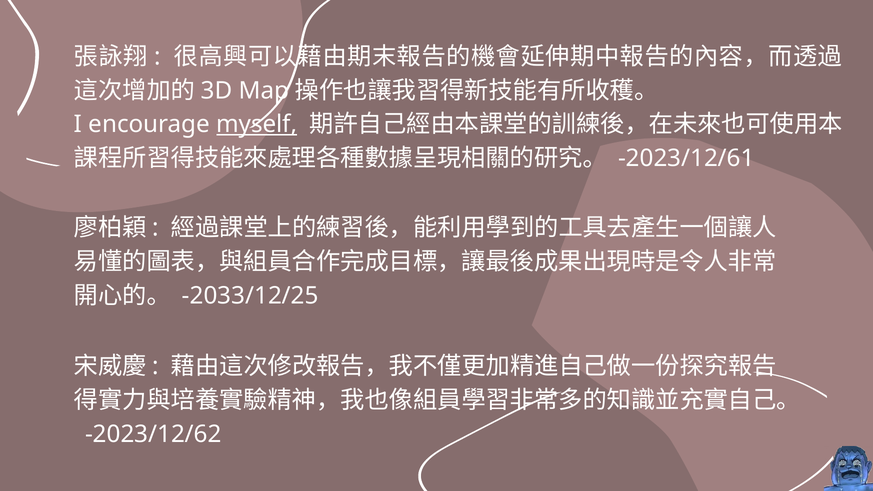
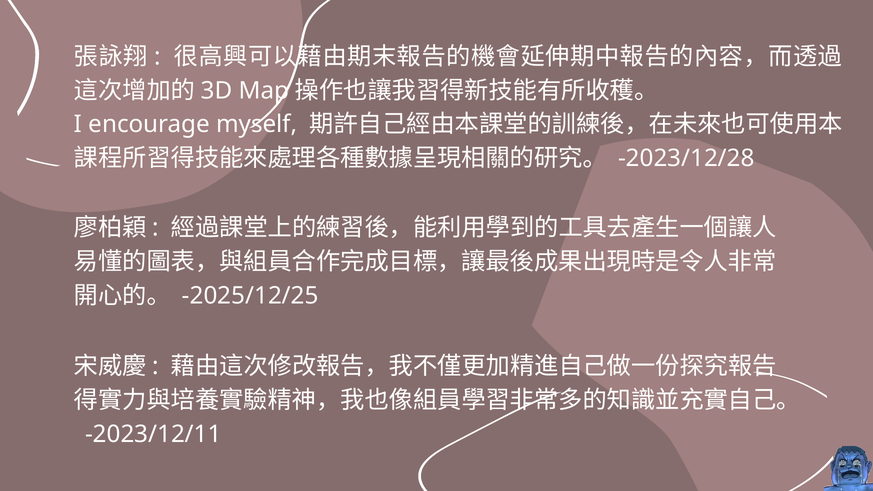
myself underline: present -> none
-2023/12/61: -2023/12/61 -> -2023/12/28
-2033/12/25: -2033/12/25 -> -2025/12/25
-2023/12/62: -2023/12/62 -> -2023/12/11
